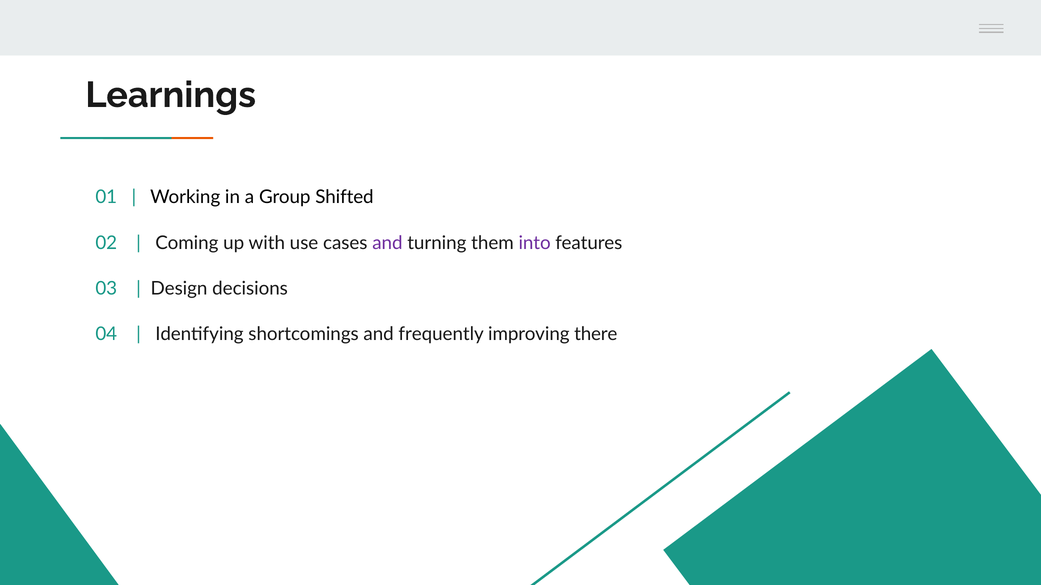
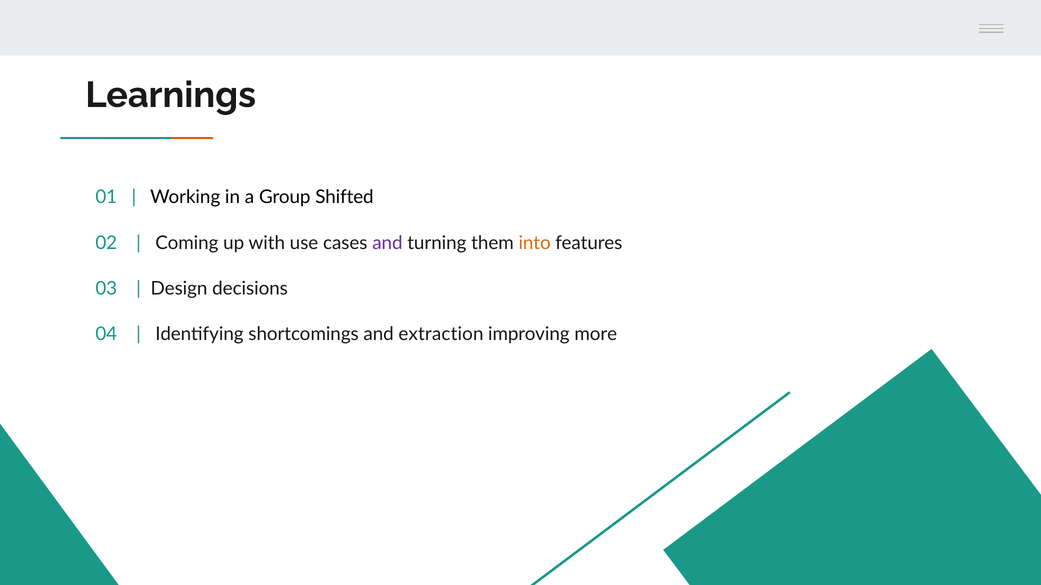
into colour: purple -> orange
frequently: frequently -> extraction
there: there -> more
